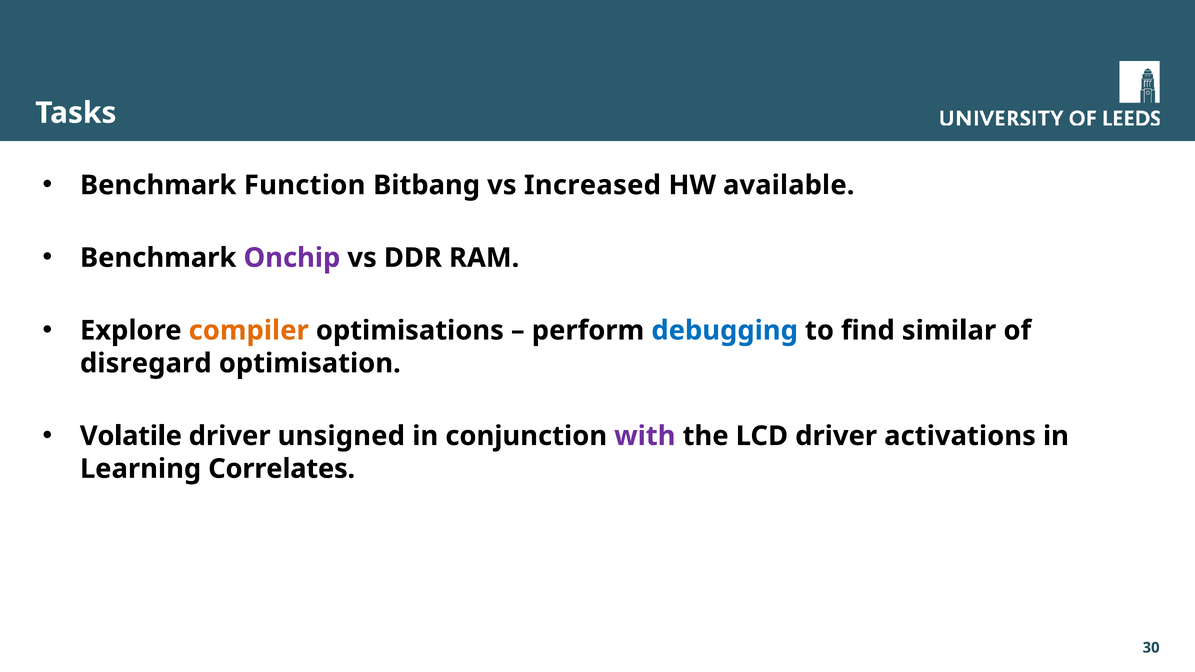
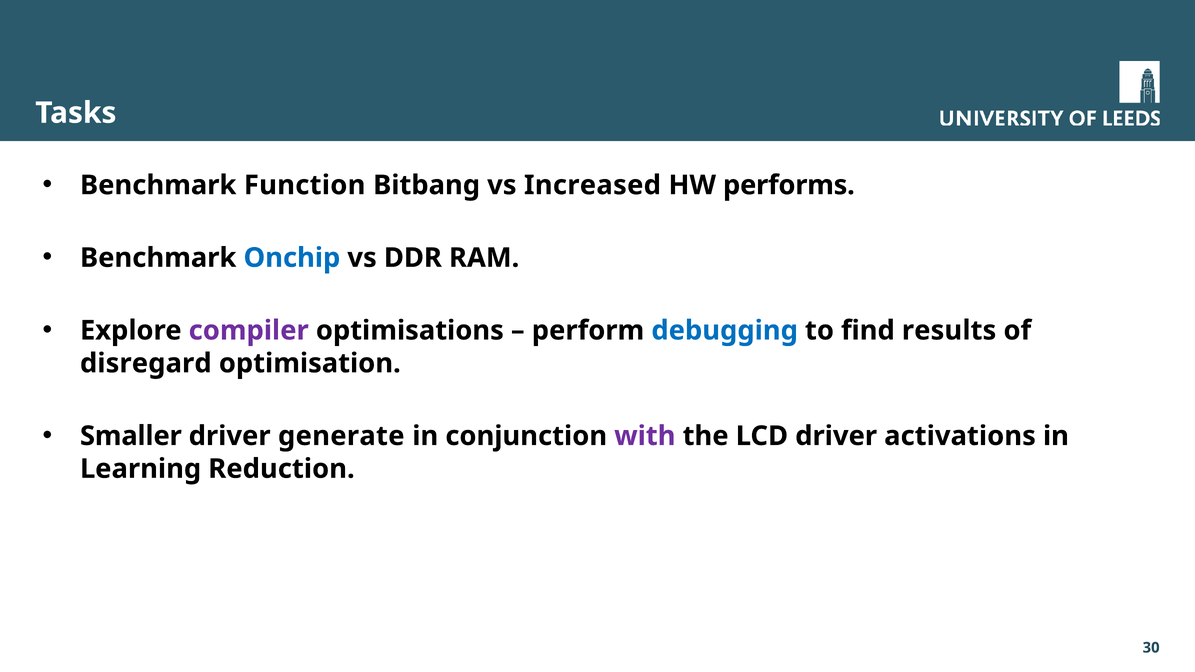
available: available -> performs
Onchip colour: purple -> blue
compiler colour: orange -> purple
similar: similar -> results
Volatile: Volatile -> Smaller
unsigned: unsigned -> generate
Correlates: Correlates -> Reduction
